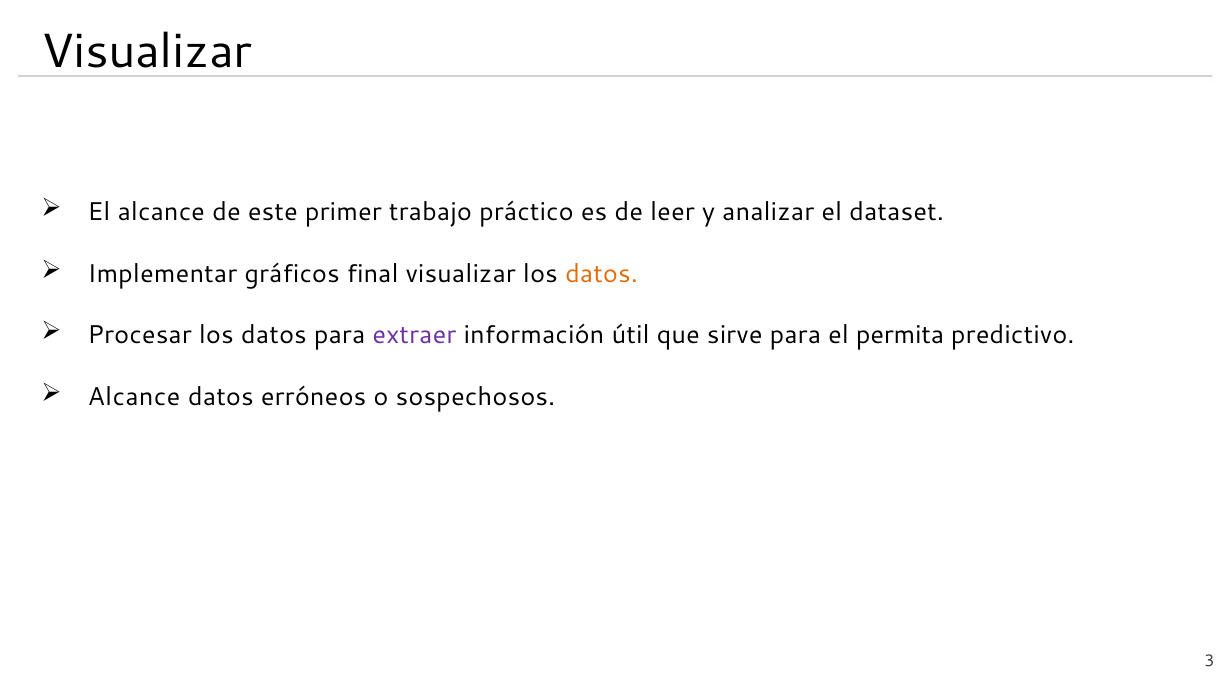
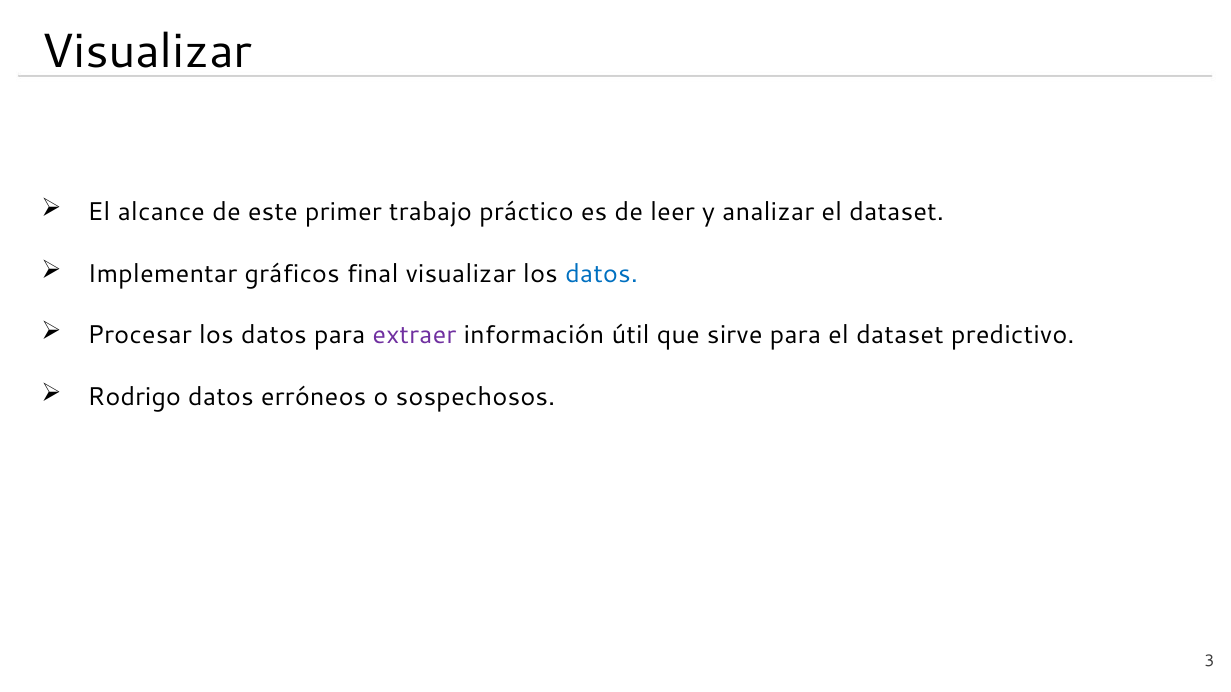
datos at (602, 274) colour: orange -> blue
para el permita: permita -> dataset
Alcance at (134, 397): Alcance -> Rodrigo
